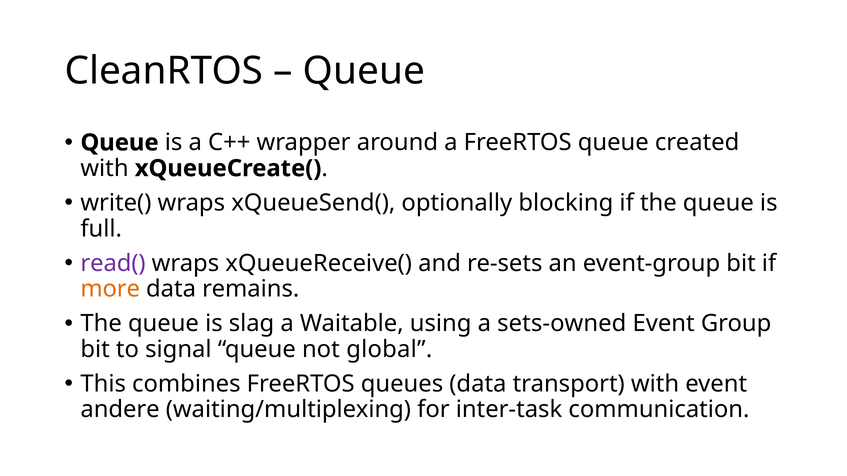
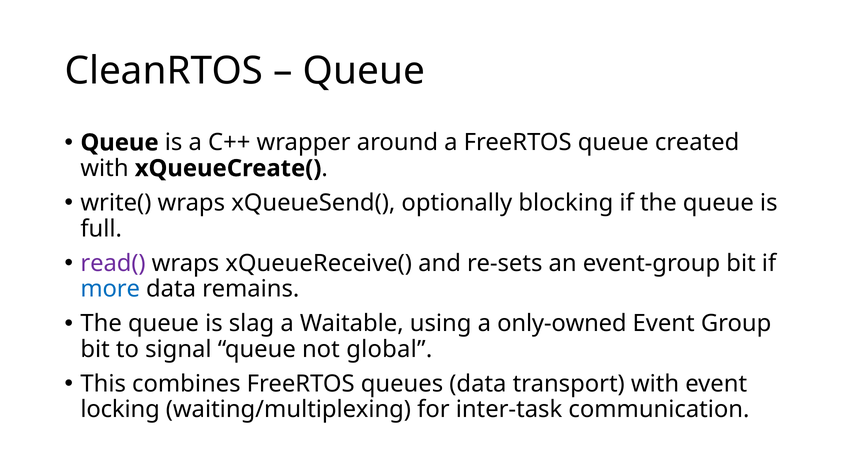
more colour: orange -> blue
sets-owned: sets-owned -> only-owned
andere: andere -> locking
